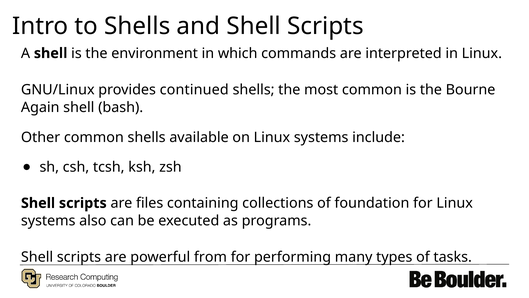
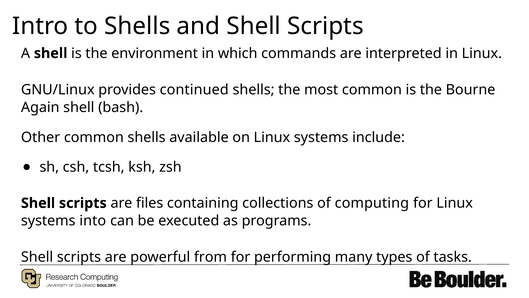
foundation: foundation -> computing
also: also -> into
